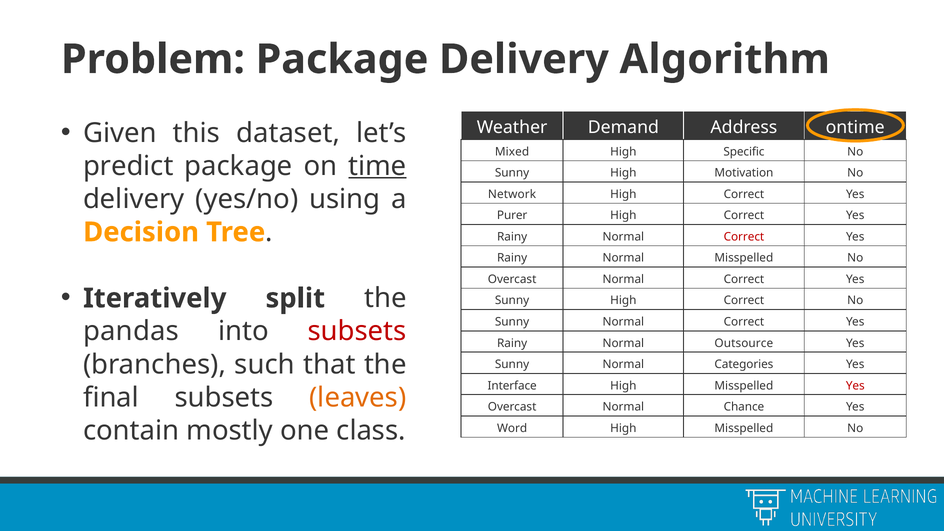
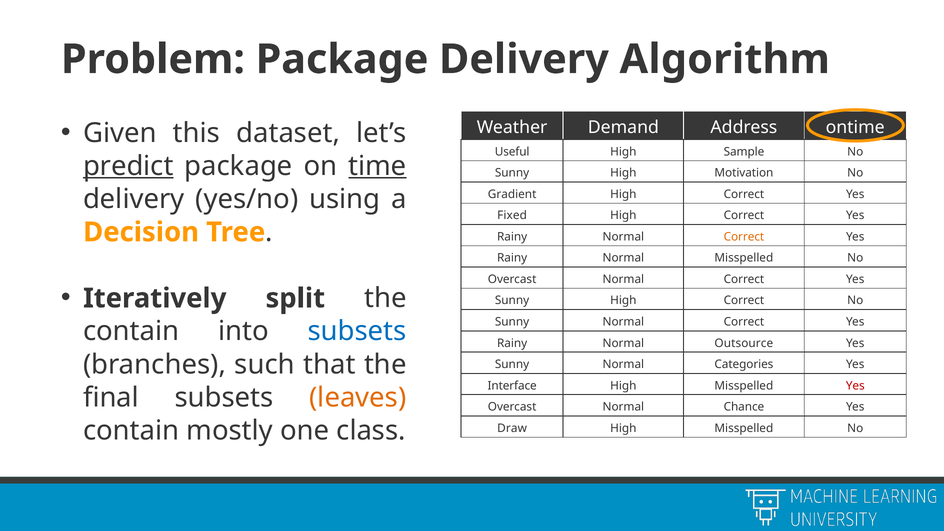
Mixed: Mixed -> Useful
Specific: Specific -> Sample
predict underline: none -> present
Network: Network -> Gradient
Purer: Purer -> Fixed
Correct at (744, 237) colour: red -> orange
pandas at (131, 331): pandas -> contain
subsets at (357, 331) colour: red -> blue
Word: Word -> Draw
